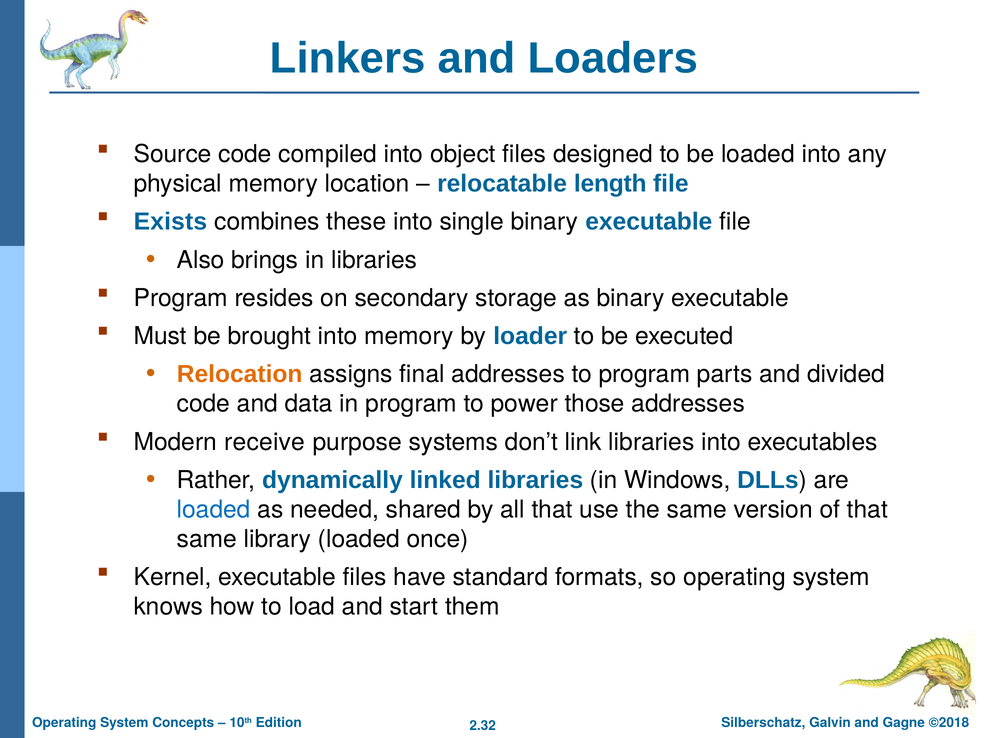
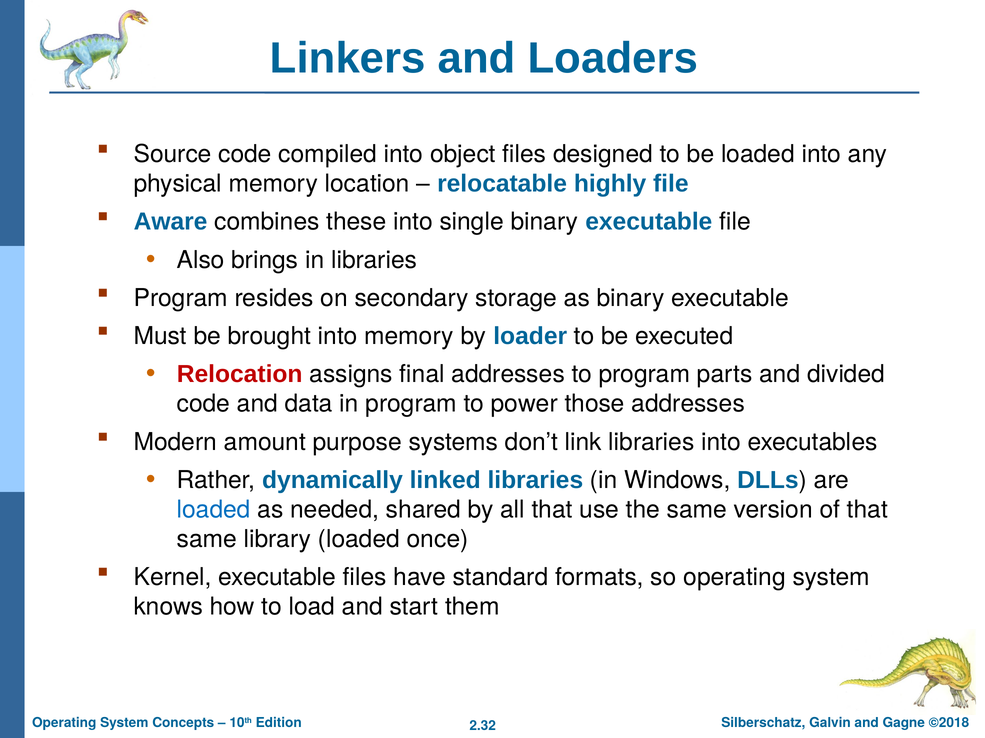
length: length -> highly
Exists: Exists -> Aware
Relocation colour: orange -> red
receive: receive -> amount
